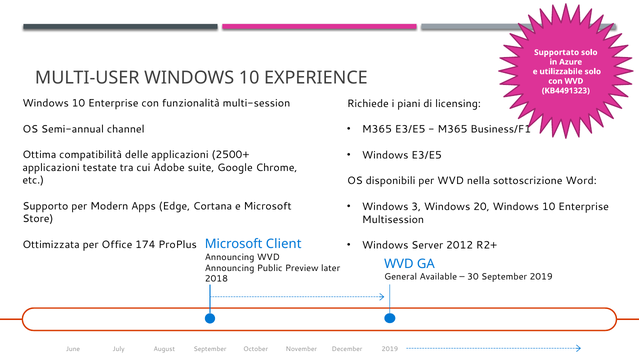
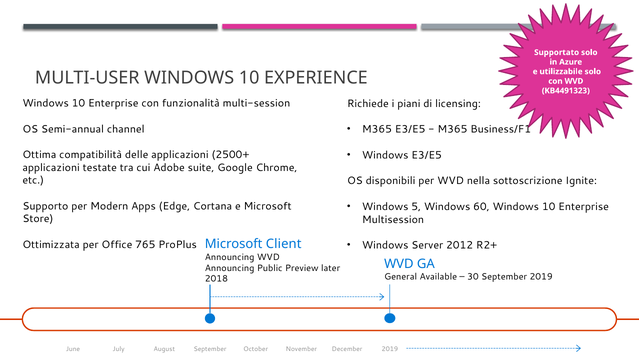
Word: Word -> Ignite
3: 3 -> 5
20: 20 -> 60
174: 174 -> 765
